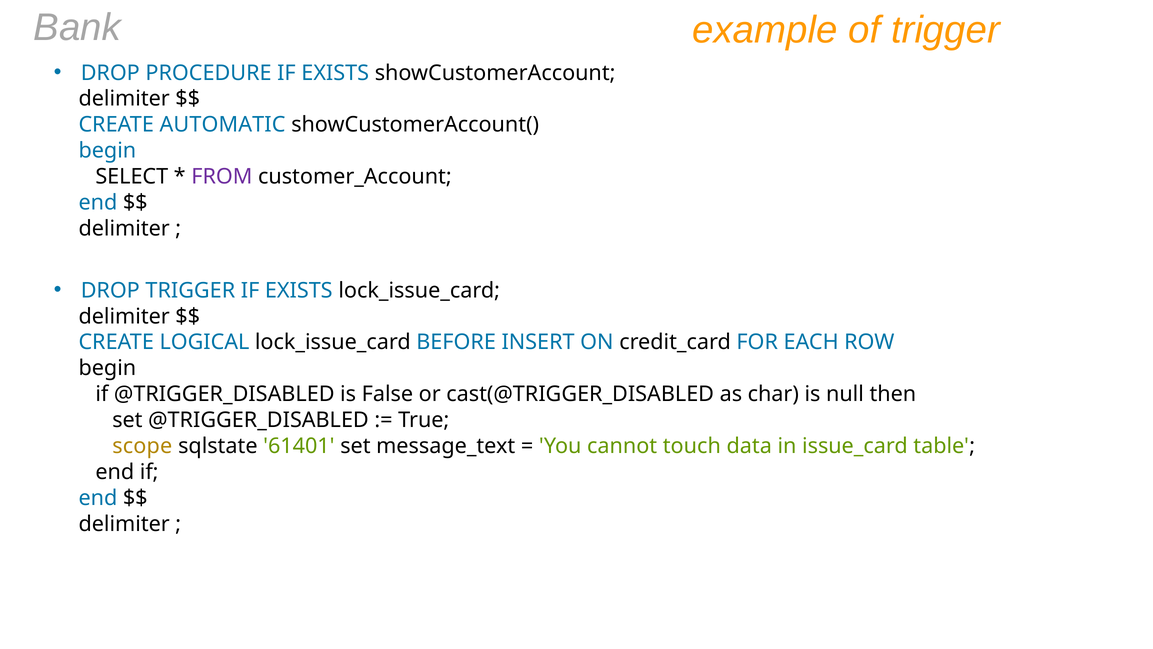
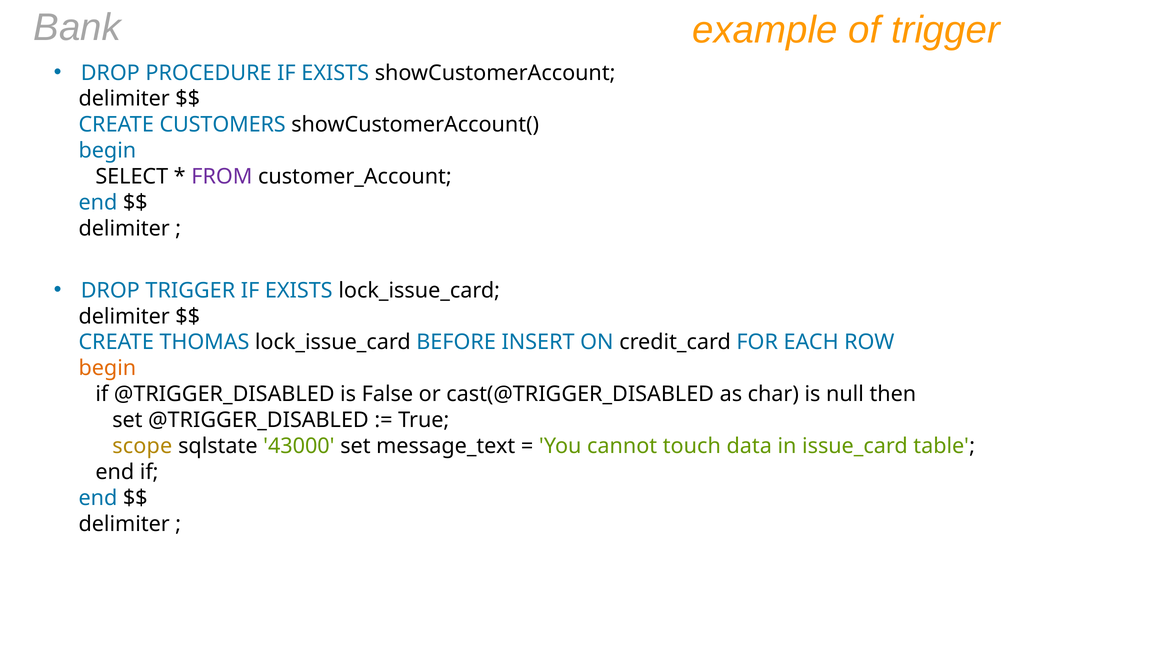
AUTOMATIC: AUTOMATIC -> CUSTOMERS
LOGICAL: LOGICAL -> THOMAS
begin at (107, 368) colour: black -> orange
61401: 61401 -> 43000
